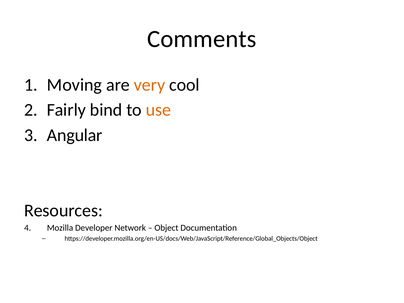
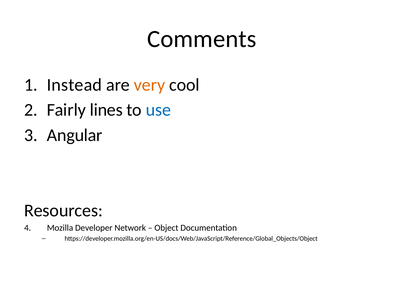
Moving: Moving -> Instead
bind: bind -> lines
use colour: orange -> blue
